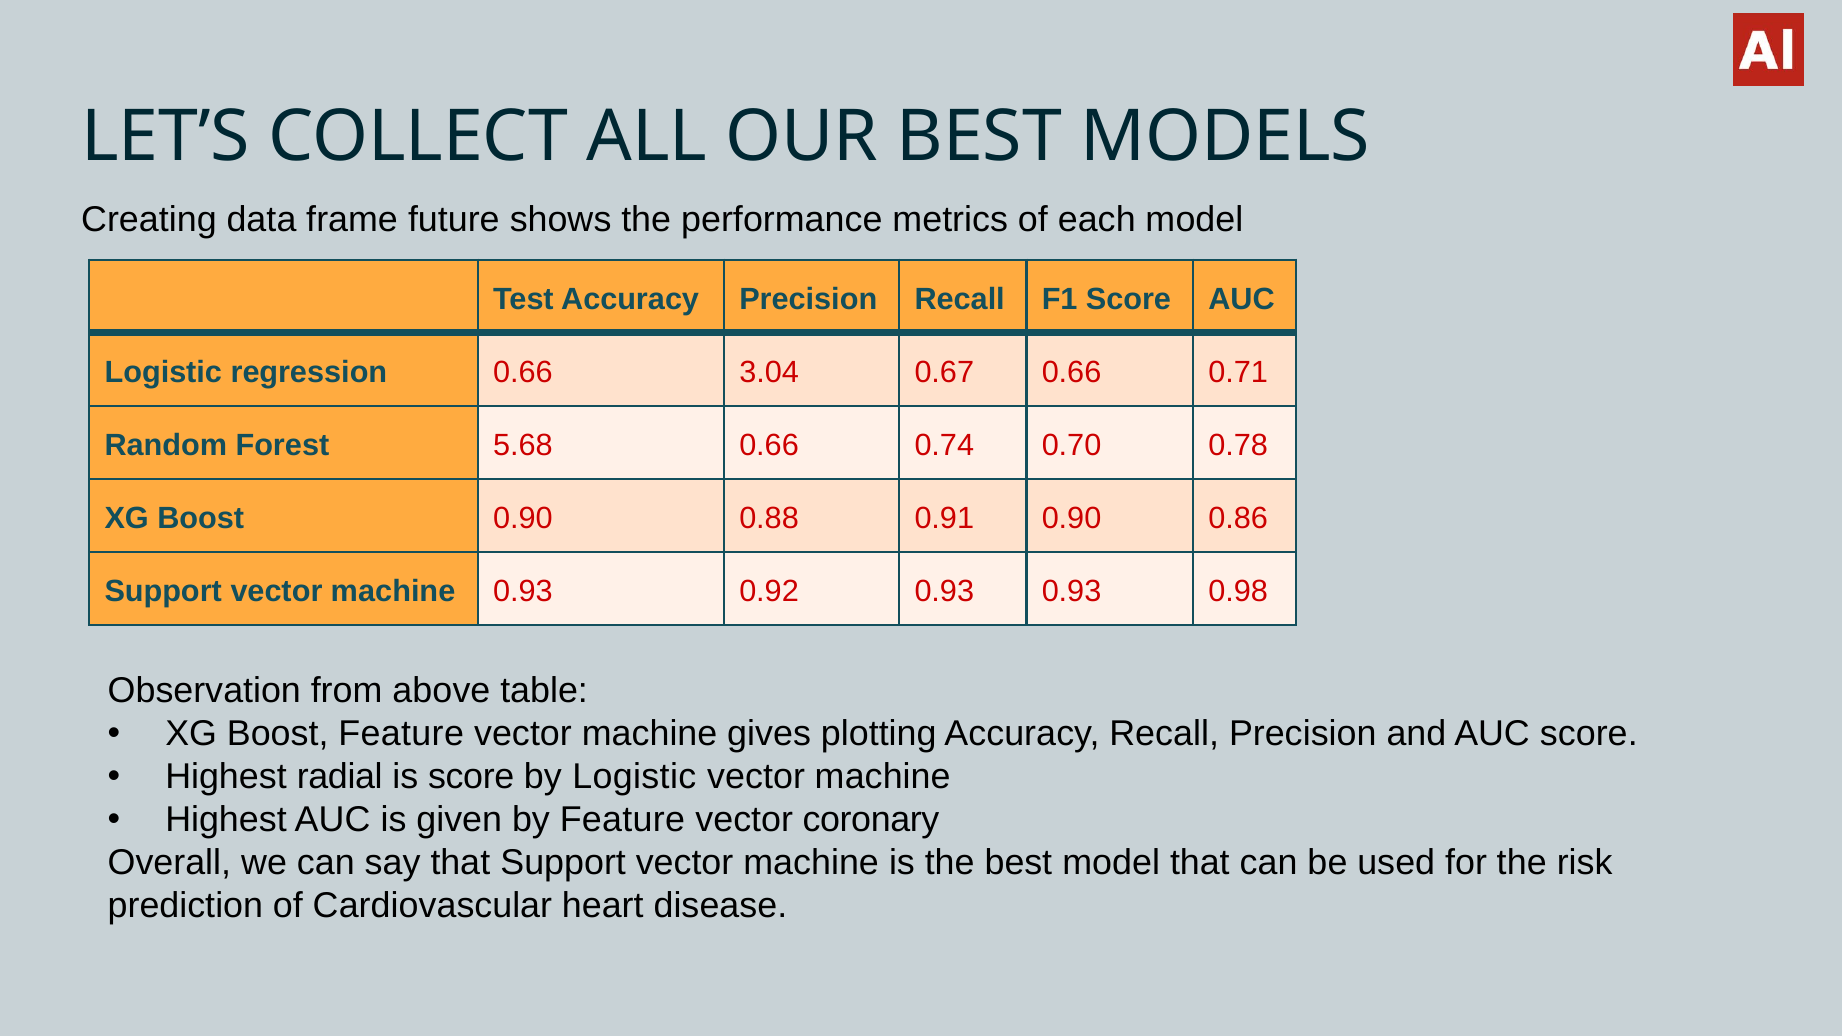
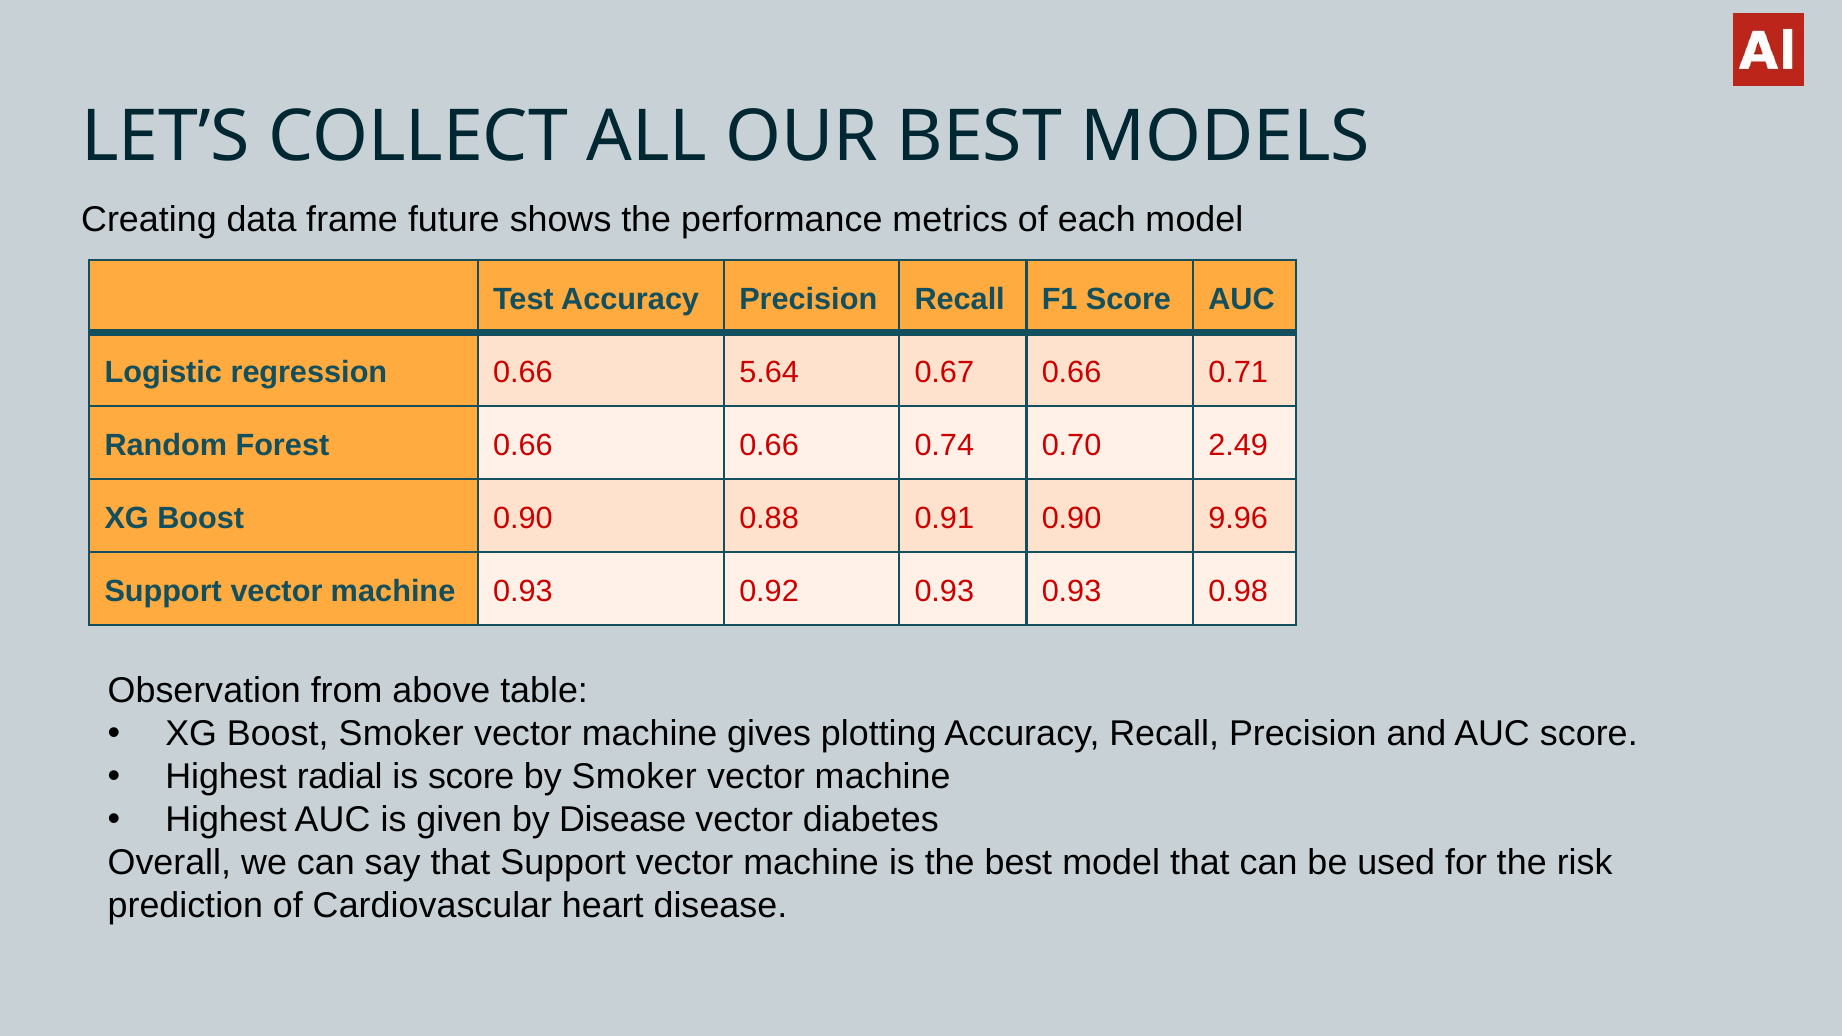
3.04: 3.04 -> 5.64
Forest 5.68: 5.68 -> 0.66
0.78: 0.78 -> 2.49
0.86: 0.86 -> 9.96
Boost Feature: Feature -> Smoker
by Logistic: Logistic -> Smoker
by Feature: Feature -> Disease
coronary: coronary -> diabetes
